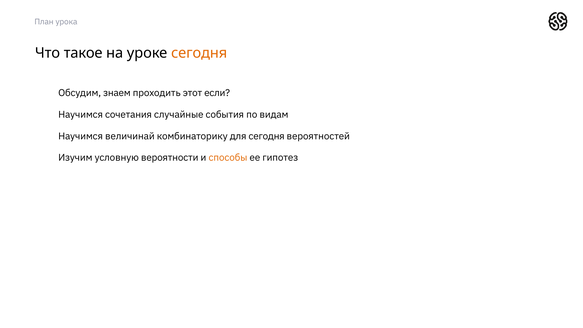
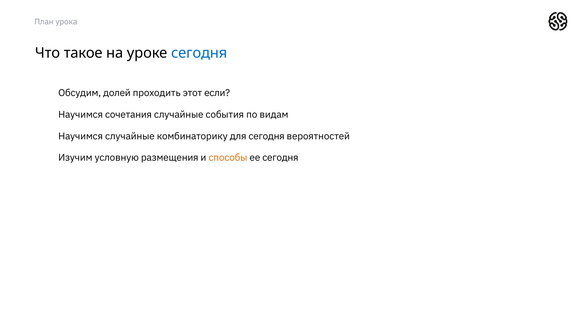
сегодня at (199, 53) colour: orange -> blue
знаем: знаем -> долей
Научимся величинай: величинай -> случайные
вероятности: вероятности -> размещения
ее гипотез: гипотез -> сегодня
